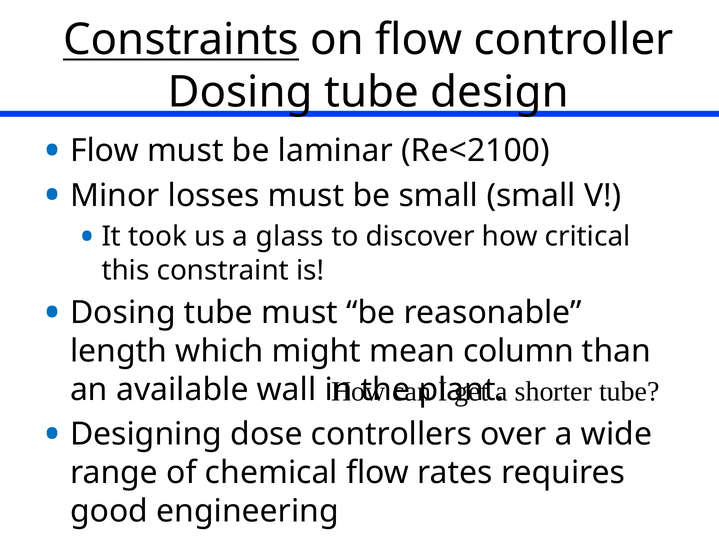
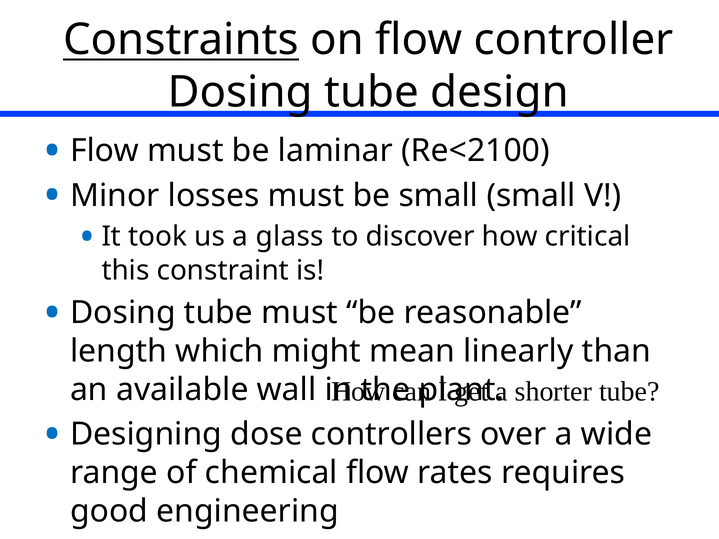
column: column -> linearly
